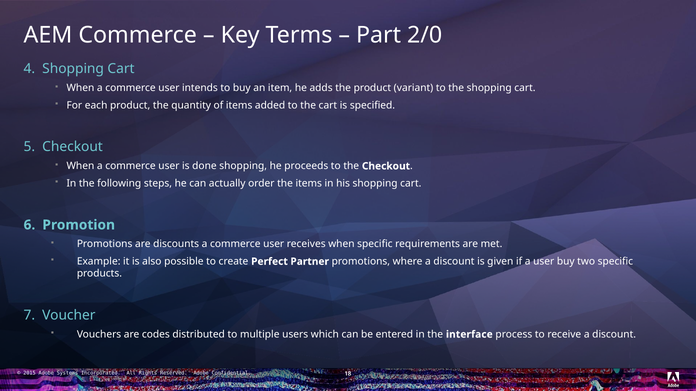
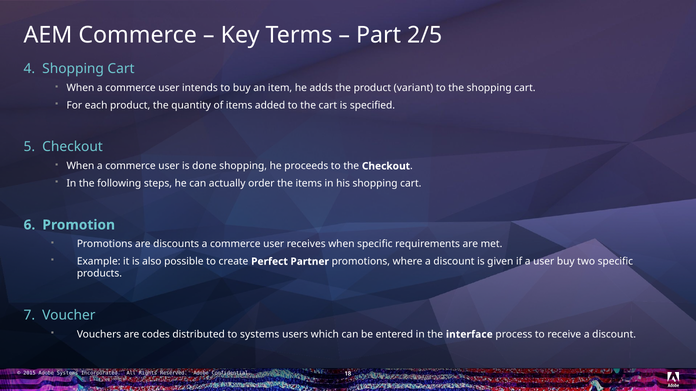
2/0: 2/0 -> 2/5
to multiple: multiple -> systems
